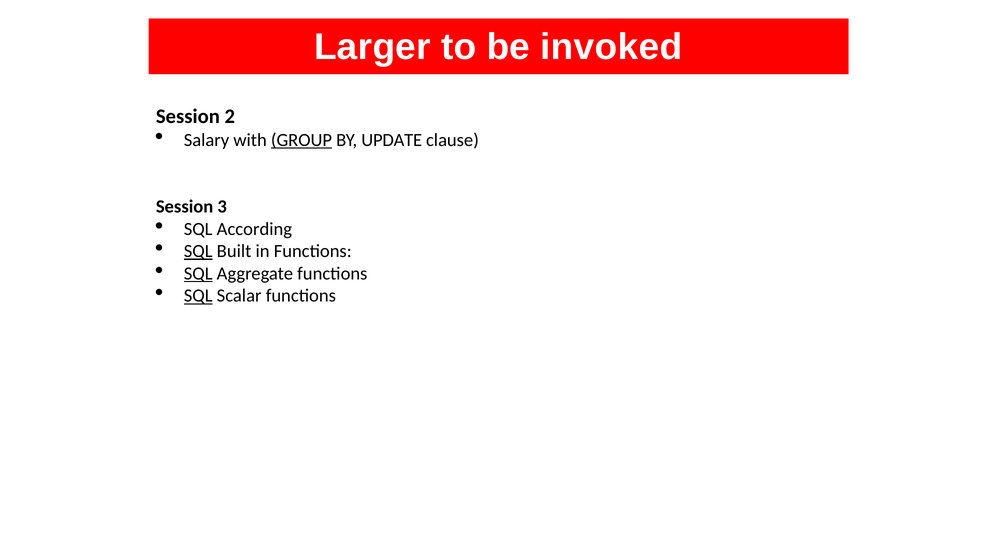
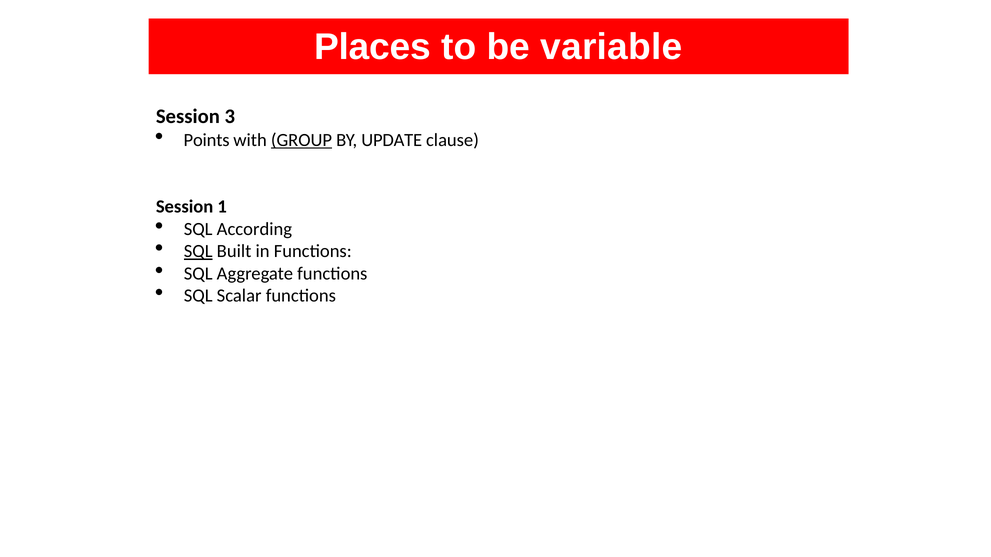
Larger: Larger -> Places
invoked: invoked -> variable
2: 2 -> 3
Salary: Salary -> Points
3: 3 -> 1
SQL at (198, 274) underline: present -> none
SQL at (198, 296) underline: present -> none
